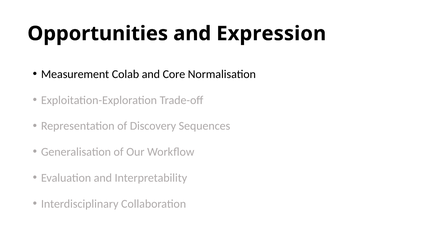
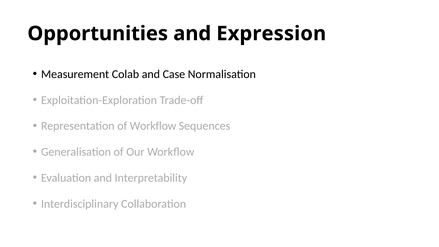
Core: Core -> Case
of Discovery: Discovery -> Workflow
